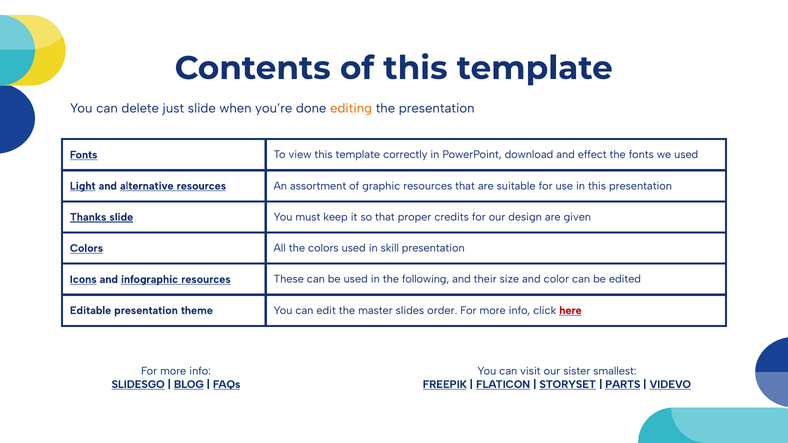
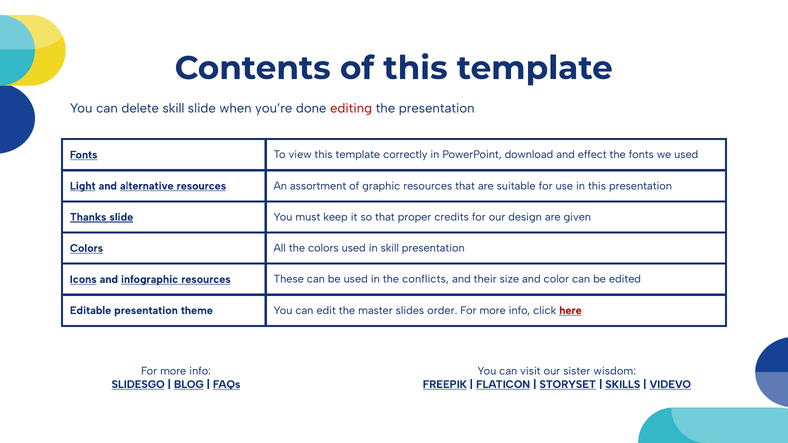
delete just: just -> skill
editing colour: orange -> red
following: following -> conflicts
smallest: smallest -> wisdom
PARTS: PARTS -> SKILLS
